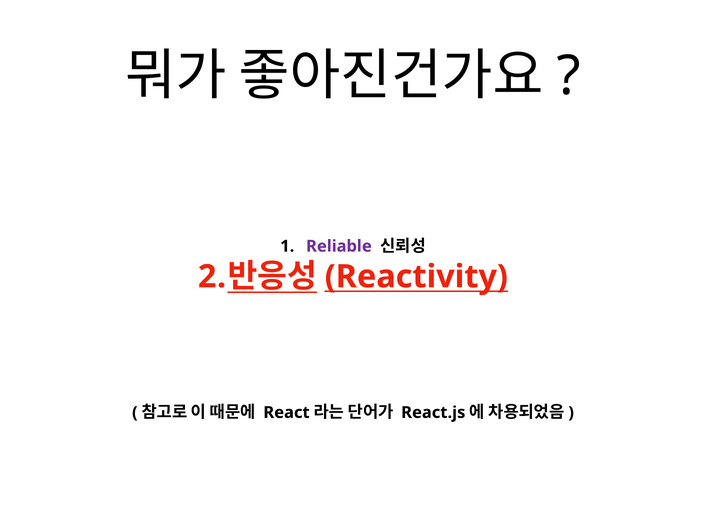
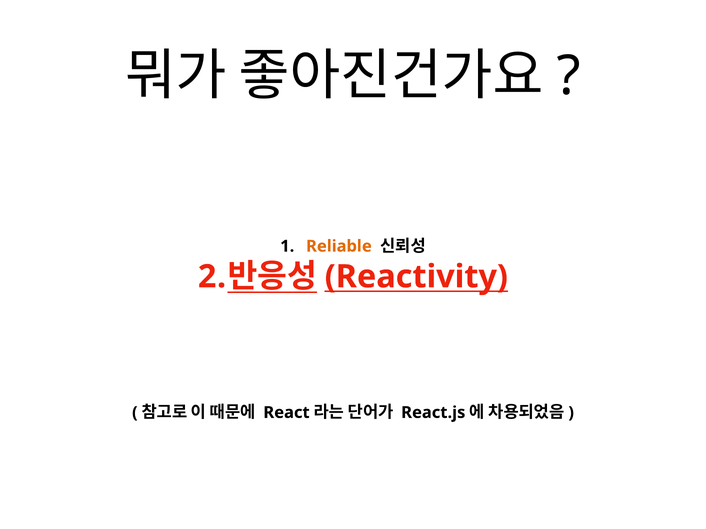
Reliable colour: purple -> orange
